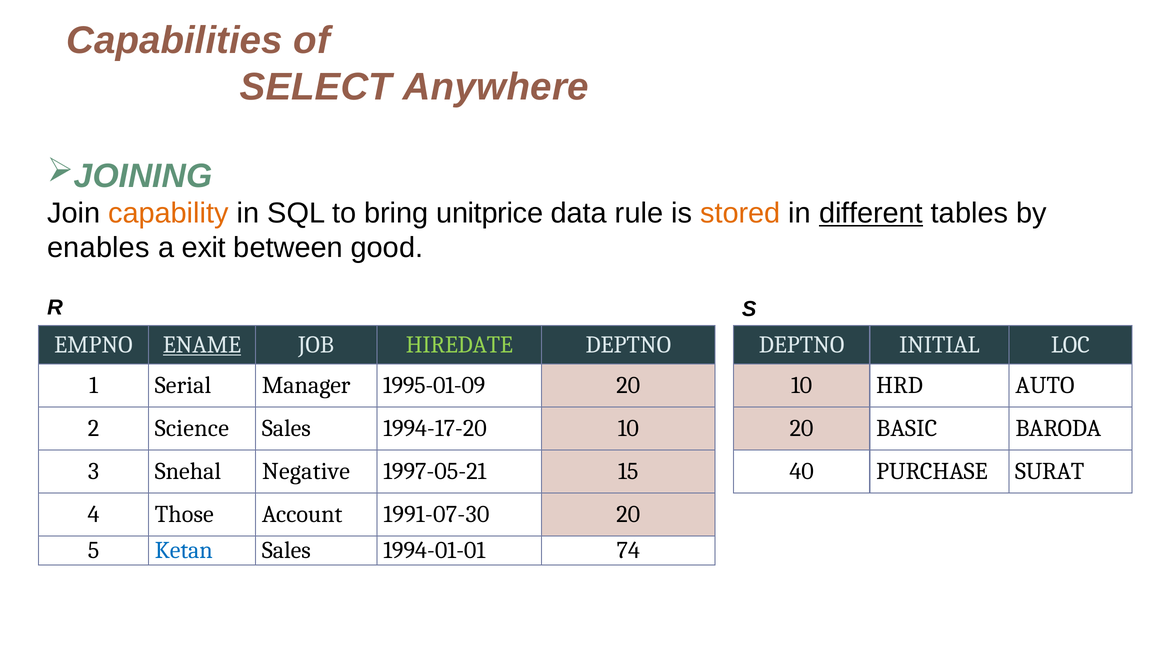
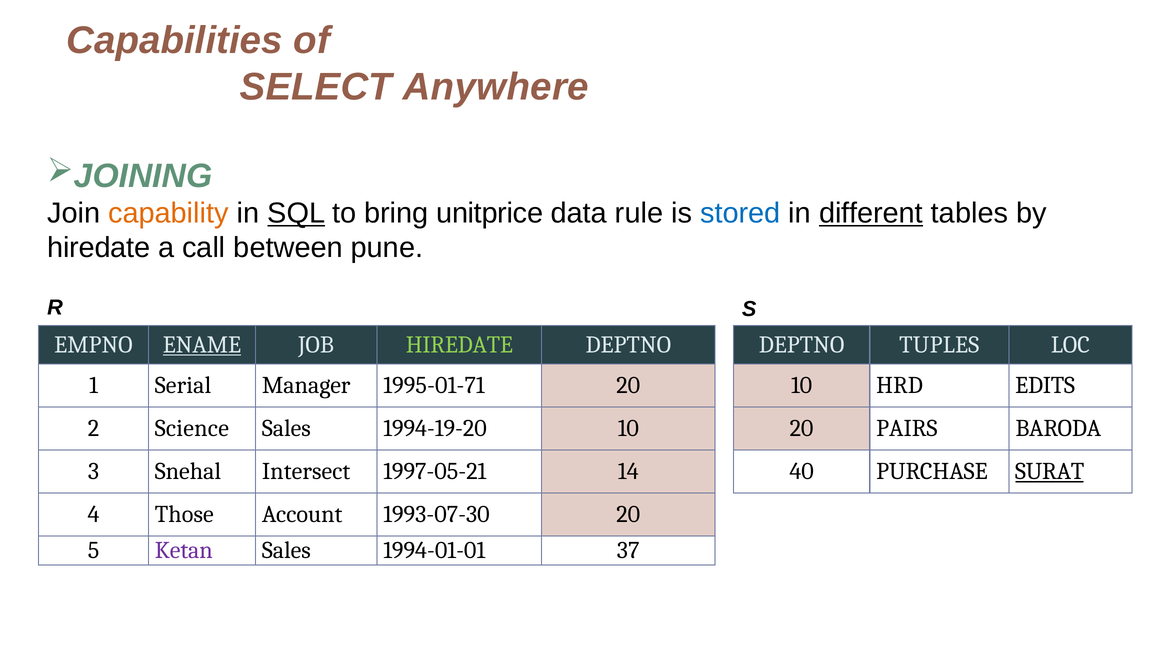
SQL underline: none -> present
stored colour: orange -> blue
enables at (98, 248): enables -> hiredate
exit: exit -> call
good: good -> pune
INITIAL: INITIAL -> TUPLES
1995-01-09: 1995-01-09 -> 1995-01-71
AUTO: AUTO -> EDITS
1994-17-20: 1994-17-20 -> 1994-19-20
BASIC: BASIC -> PAIRS
Negative: Negative -> Intersect
15: 15 -> 14
SURAT underline: none -> present
1991-07-30: 1991-07-30 -> 1993-07-30
Ketan colour: blue -> purple
74: 74 -> 37
